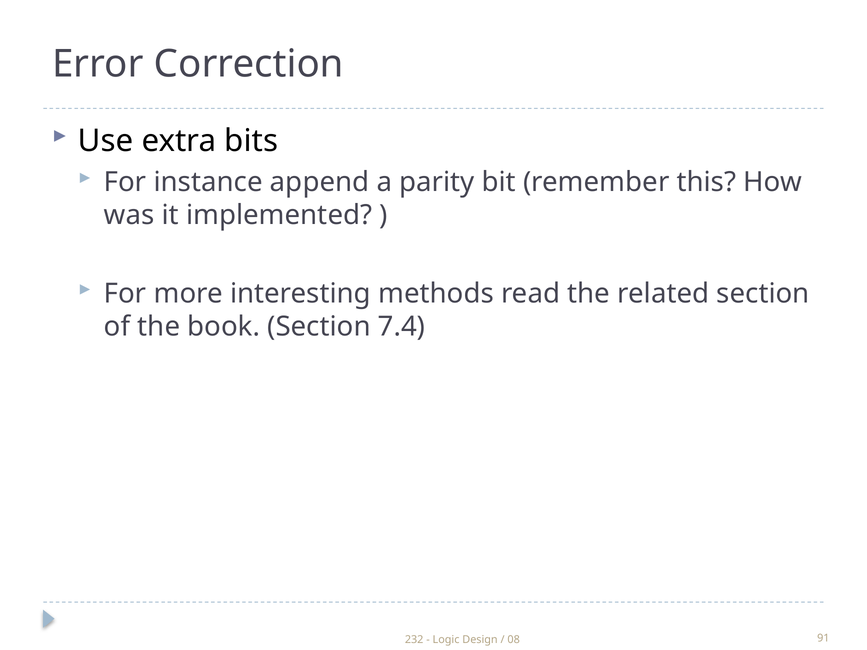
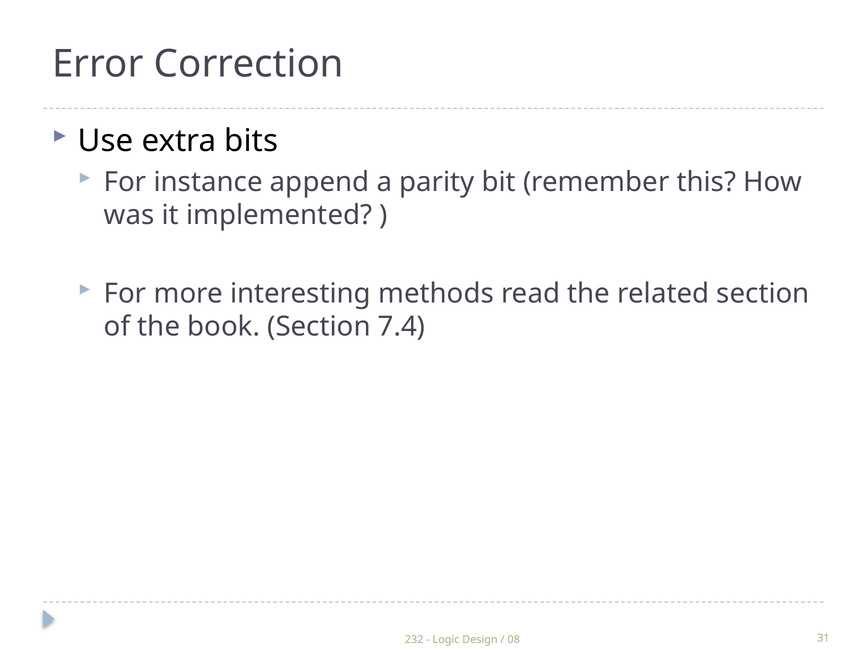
91: 91 -> 31
